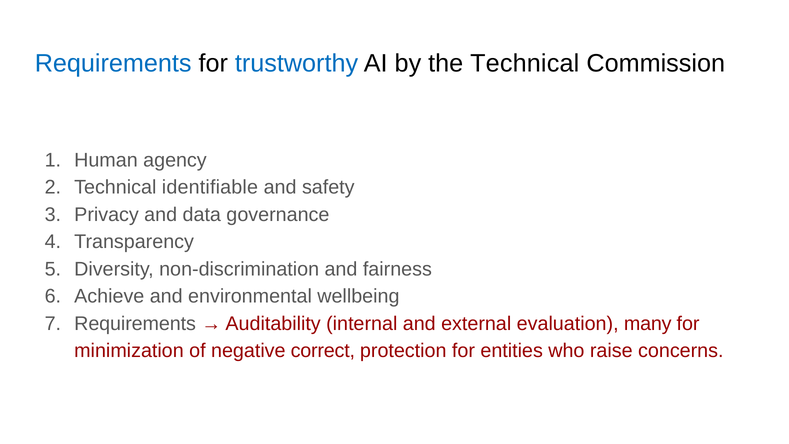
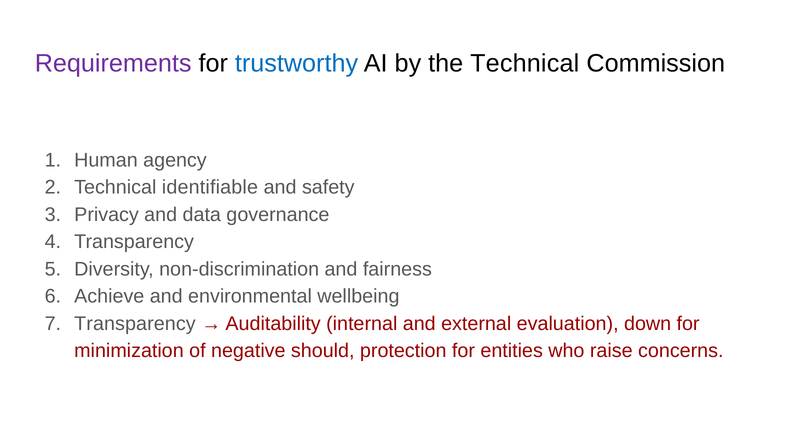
Requirements at (113, 63) colour: blue -> purple
Requirements at (135, 323): Requirements -> Transparency
many: many -> down
correct: correct -> should
